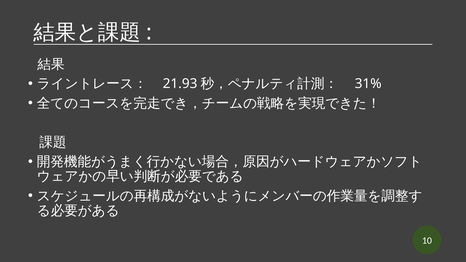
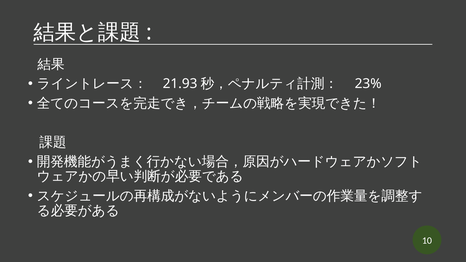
31%: 31% -> 23%
